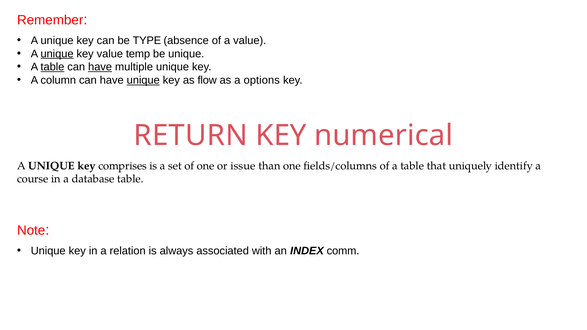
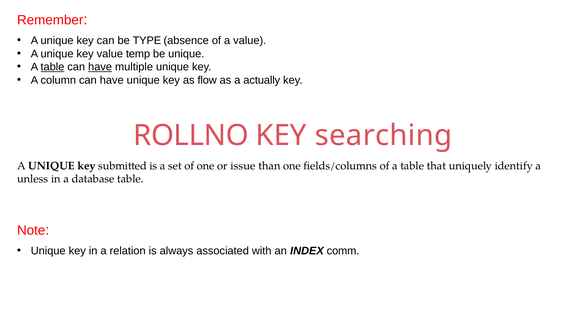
unique at (57, 54) underline: present -> none
unique at (143, 80) underline: present -> none
options: options -> actually
RETURN: RETURN -> ROLLNO
numerical: numerical -> searching
comprises: comprises -> submitted
course: course -> unless
